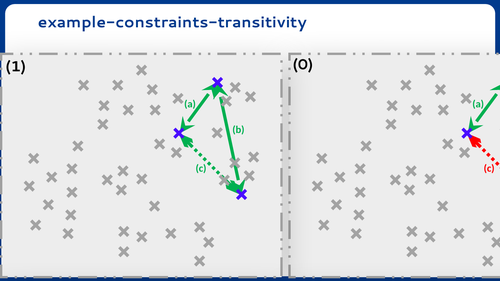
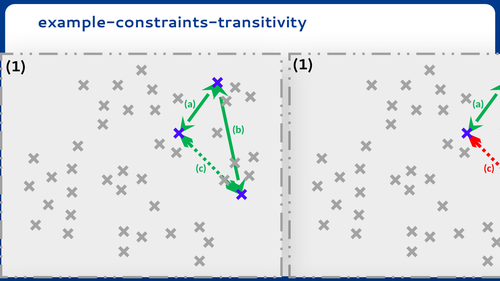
1 0: 0 -> 1
